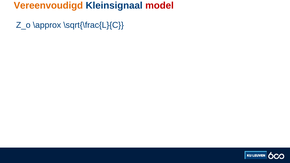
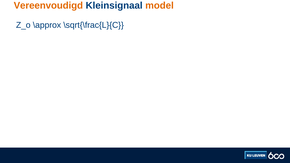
model colour: red -> orange
